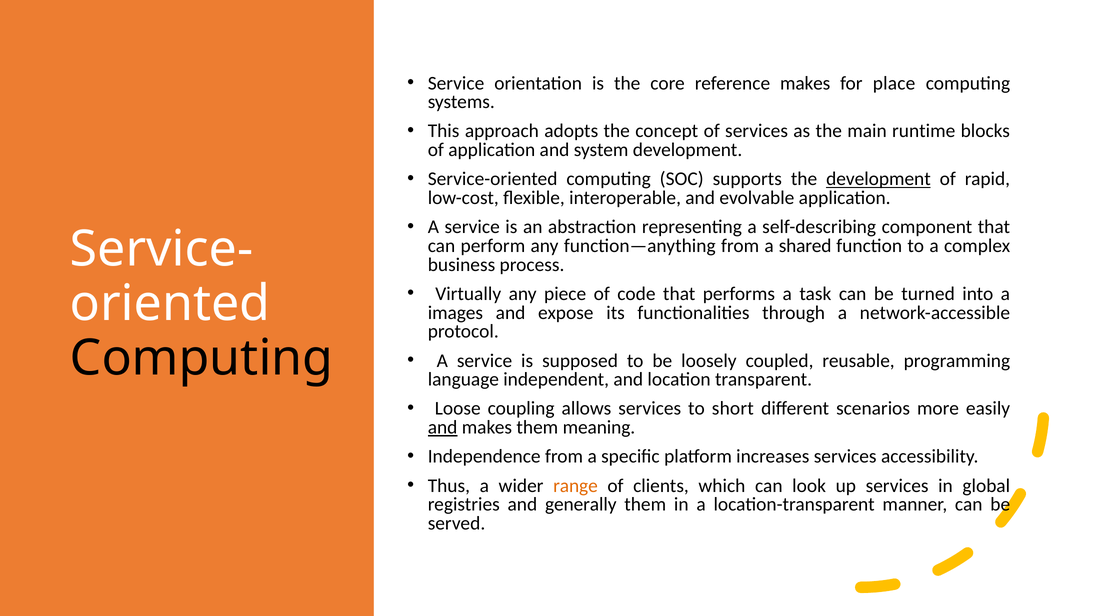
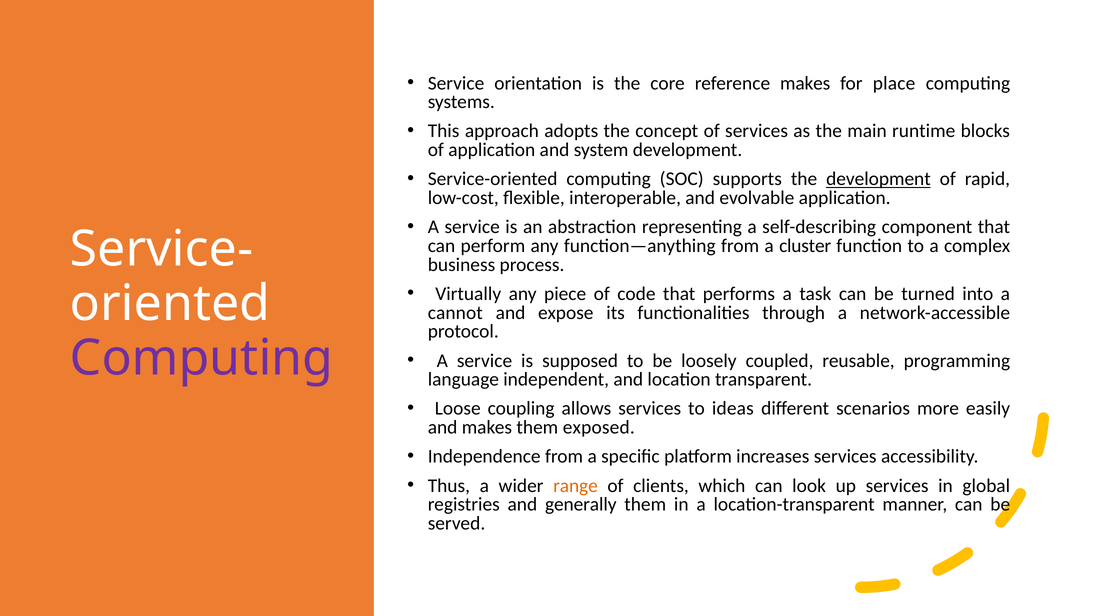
shared: shared -> cluster
images: images -> cannot
Computing at (202, 358) colour: black -> purple
short: short -> ideas
and at (443, 427) underline: present -> none
meaning: meaning -> exposed
